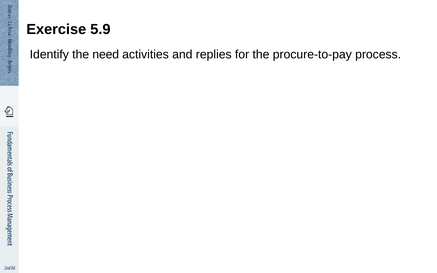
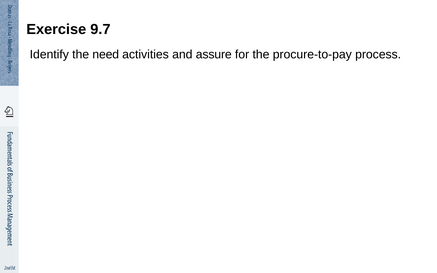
5.9: 5.9 -> 9.7
replies: replies -> assure
